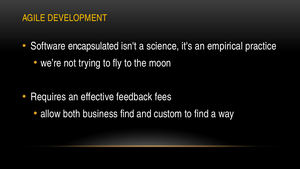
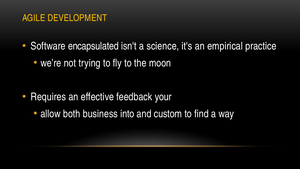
fees: fees -> your
business find: find -> into
